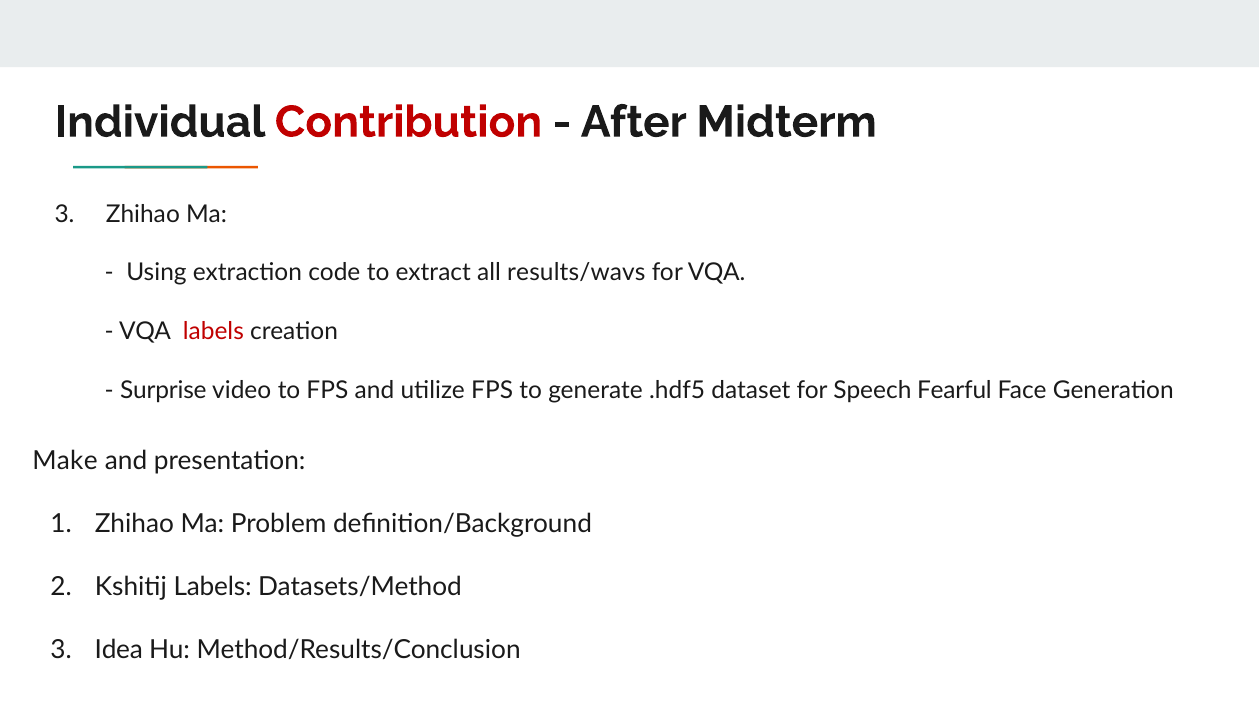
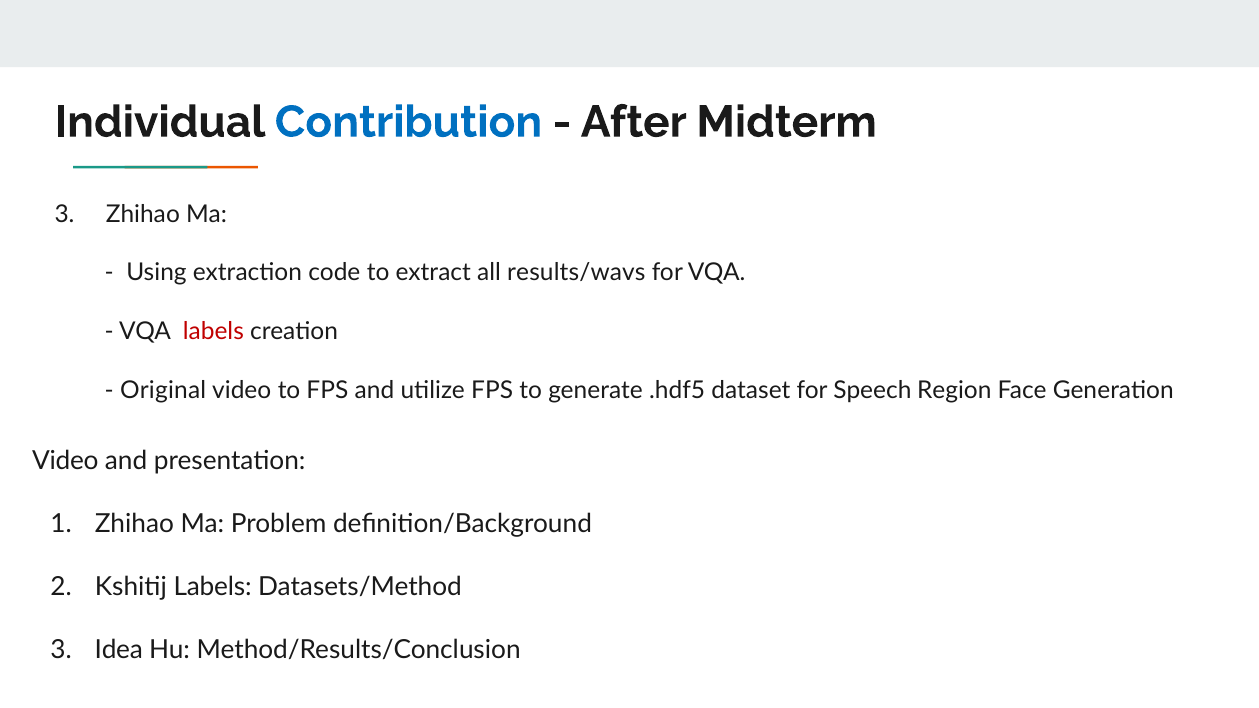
Contribution colour: red -> blue
Surprise: Surprise -> Original
Fearful: Fearful -> Region
Make at (65, 461): Make -> Video
